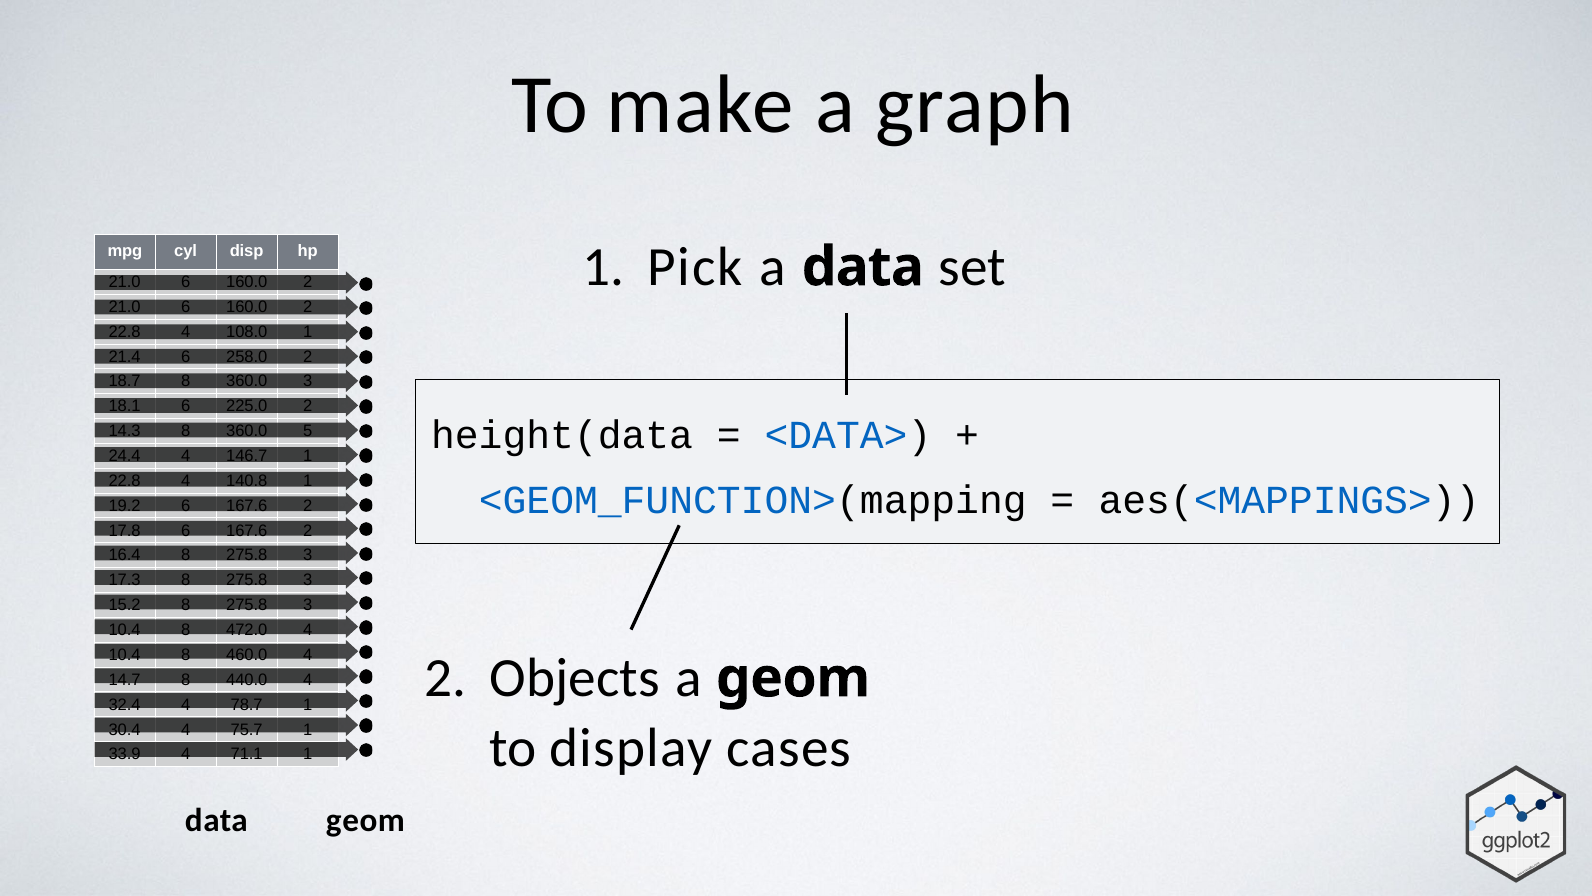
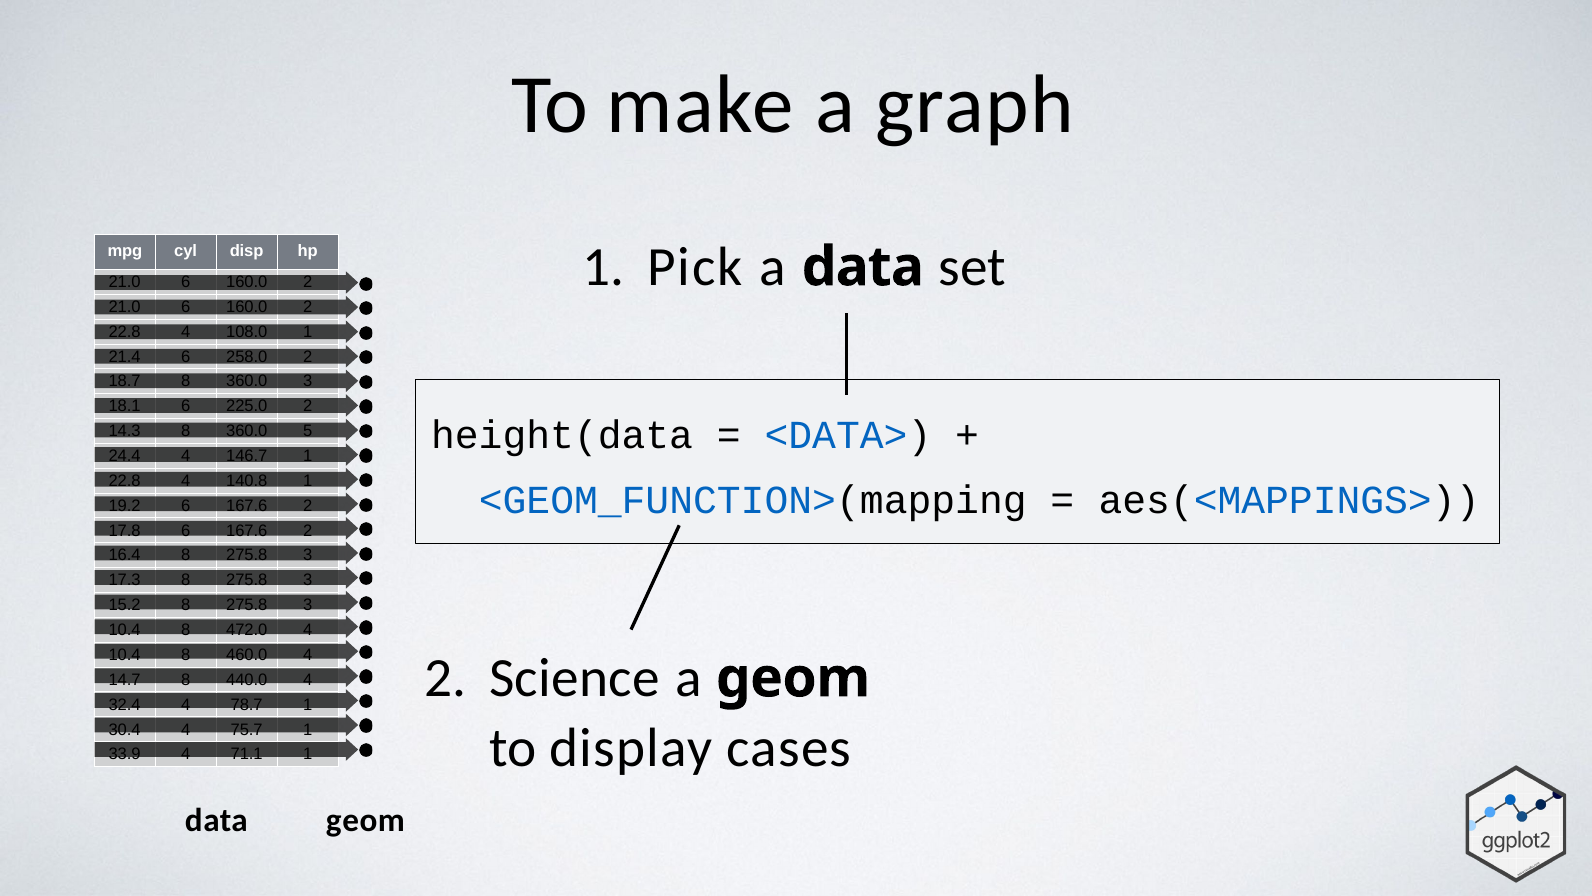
Objects: Objects -> Science
